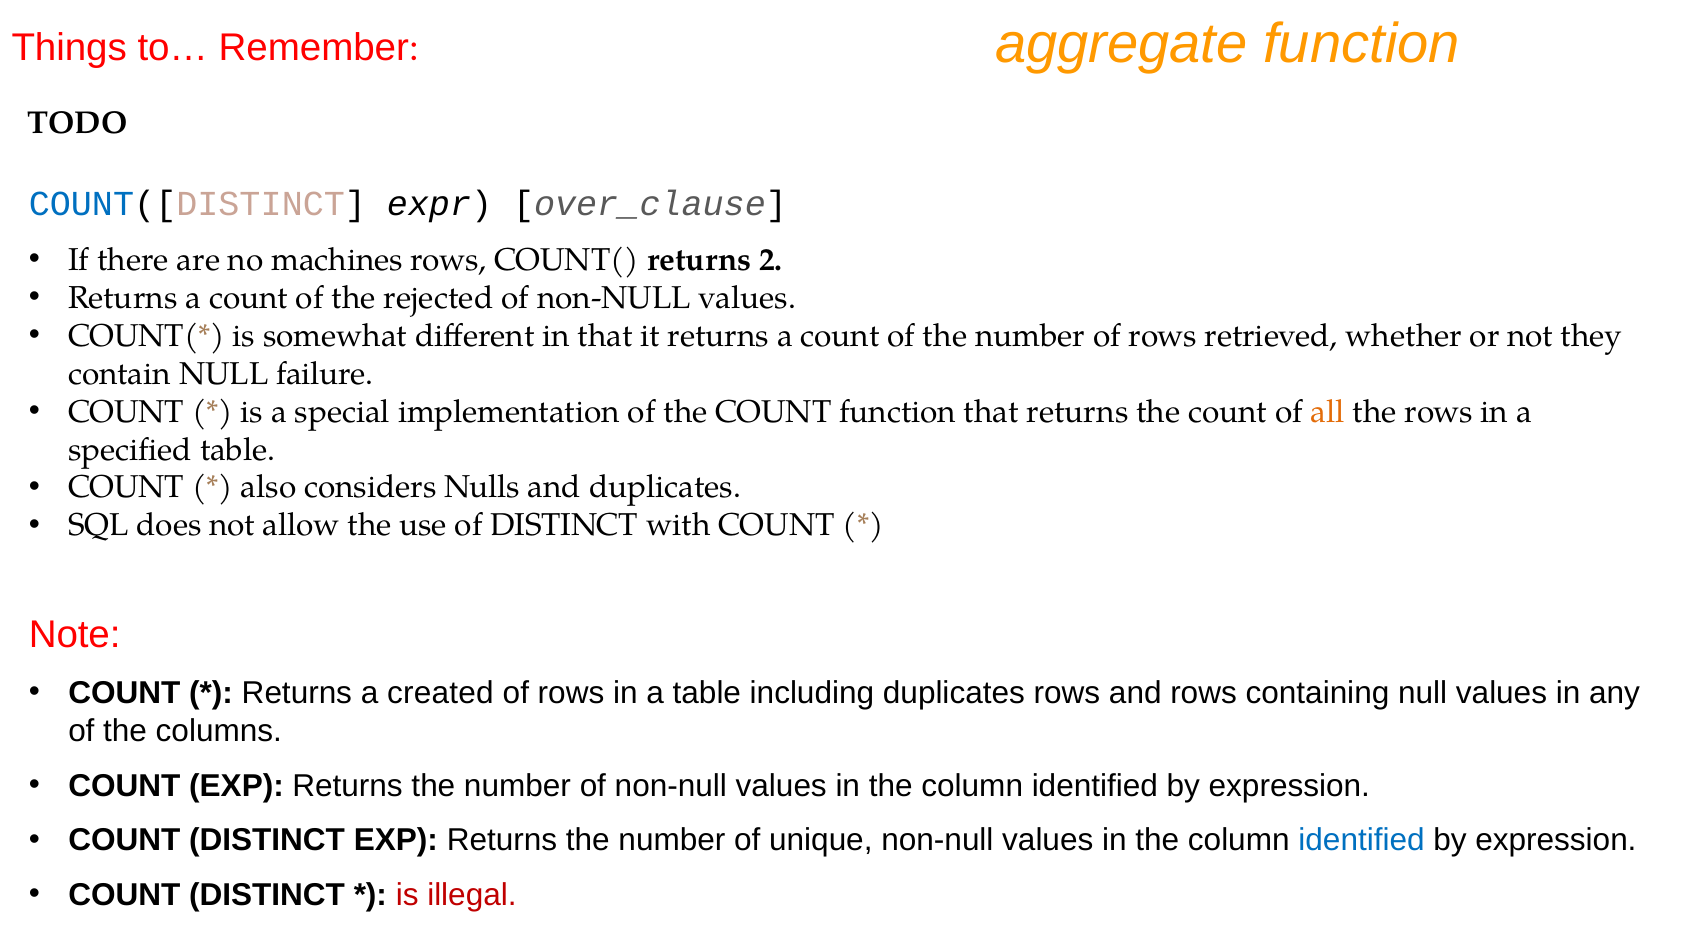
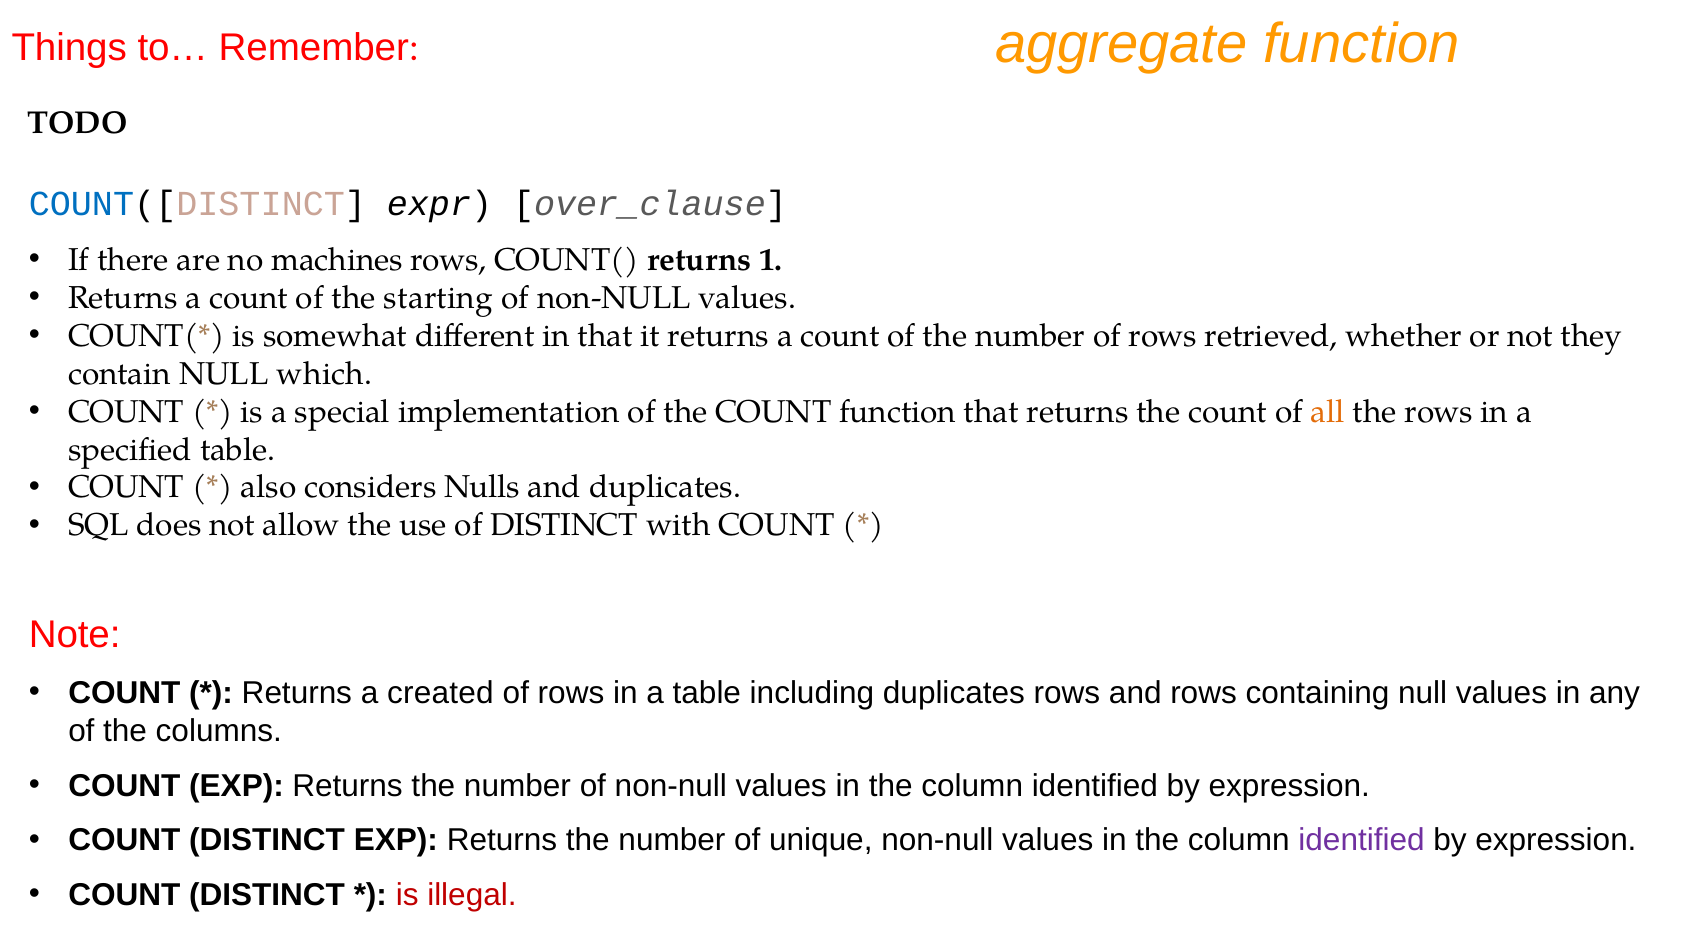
2: 2 -> 1
rejected: rejected -> starting
failure: failure -> which
identified at (1362, 840) colour: blue -> purple
